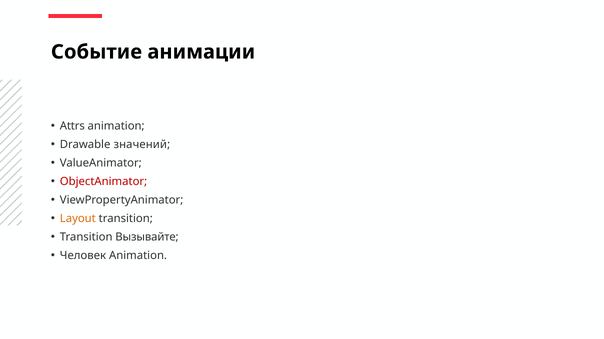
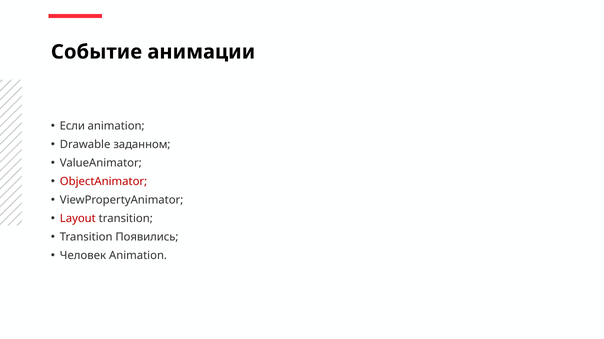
Attrs: Attrs -> Если
значений: значений -> заданном
Layout colour: orange -> red
Вызывайте: Вызывайте -> Появились
